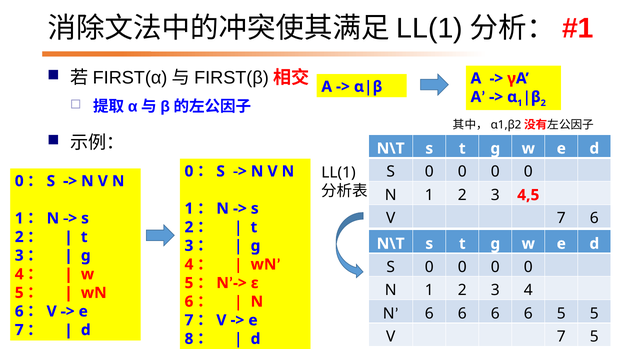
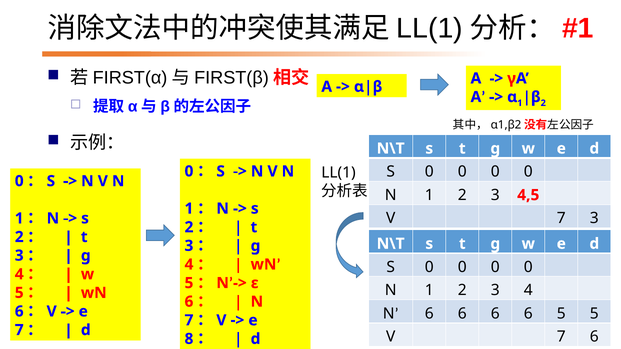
7 6: 6 -> 3
7 5: 5 -> 6
